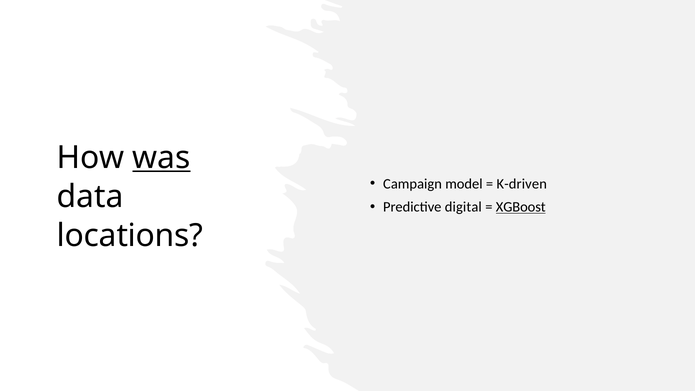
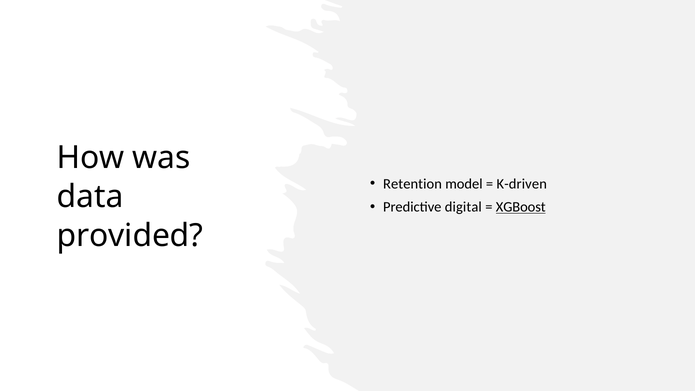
was underline: present -> none
Campaign: Campaign -> Retention
locations: locations -> provided
